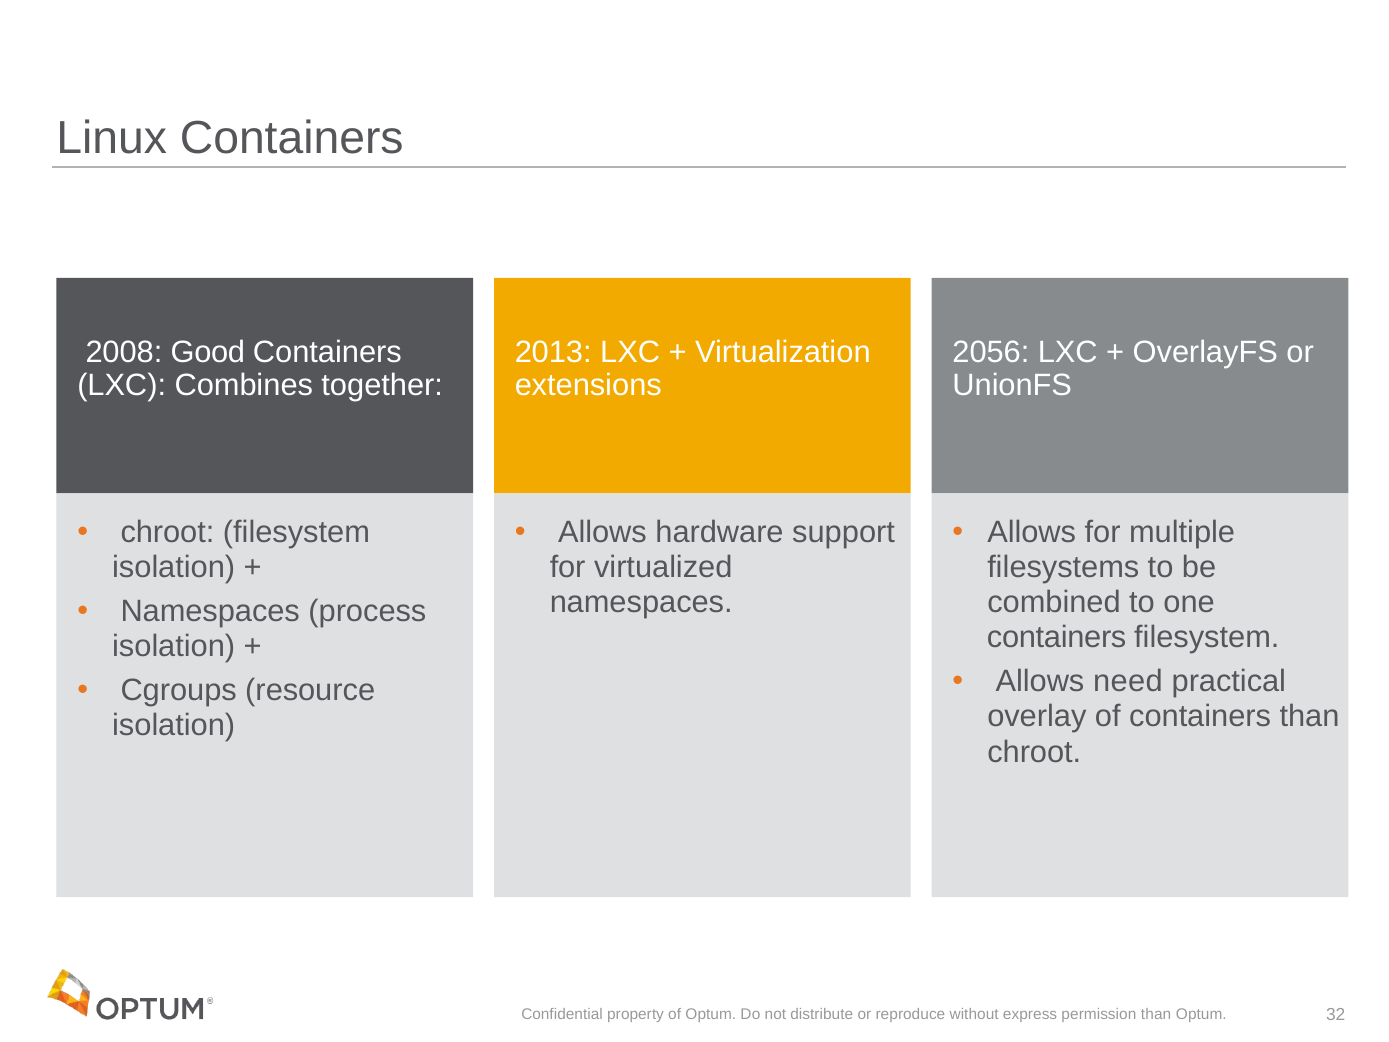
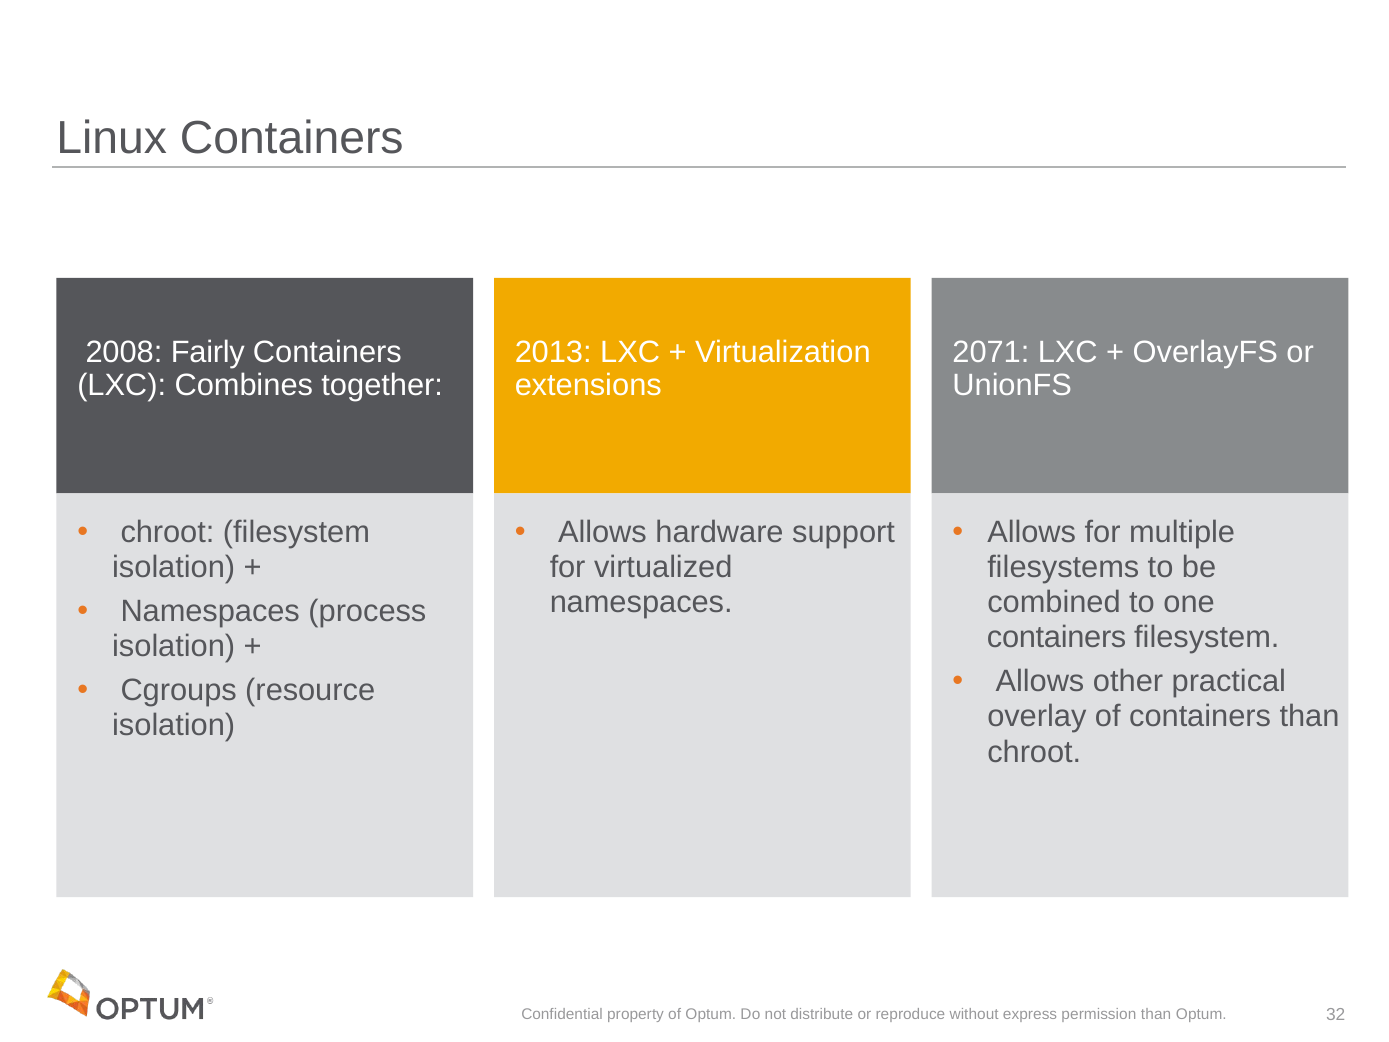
Good: Good -> Fairly
2056: 2056 -> 2071
need: need -> other
